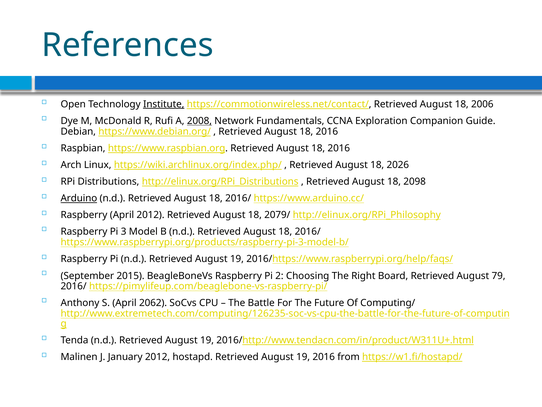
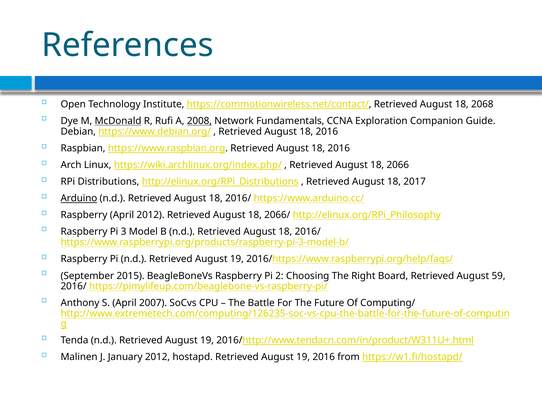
Institute underline: present -> none
2006: 2006 -> 2068
McDonald underline: none -> present
2026: 2026 -> 2066
2098: 2098 -> 2017
2079/: 2079/ -> 2066/
79: 79 -> 59
2062: 2062 -> 2007
